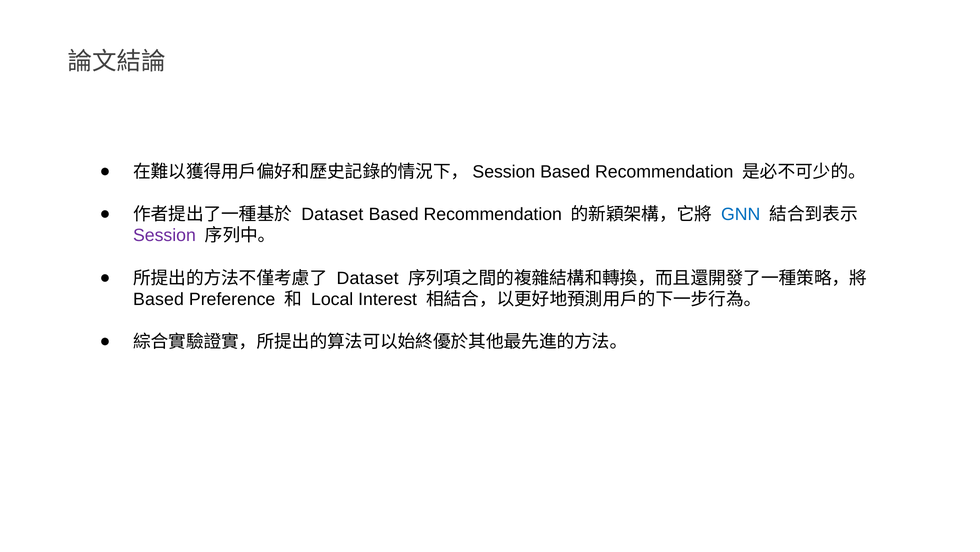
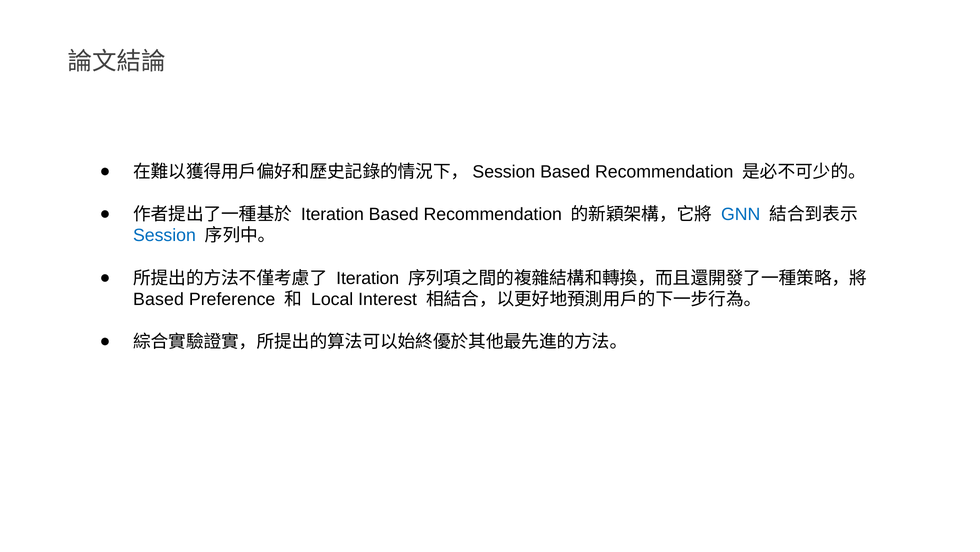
Dataset at (332, 214): Dataset -> Iteration
Session colour: purple -> blue
Dataset at (368, 278): Dataset -> Iteration
